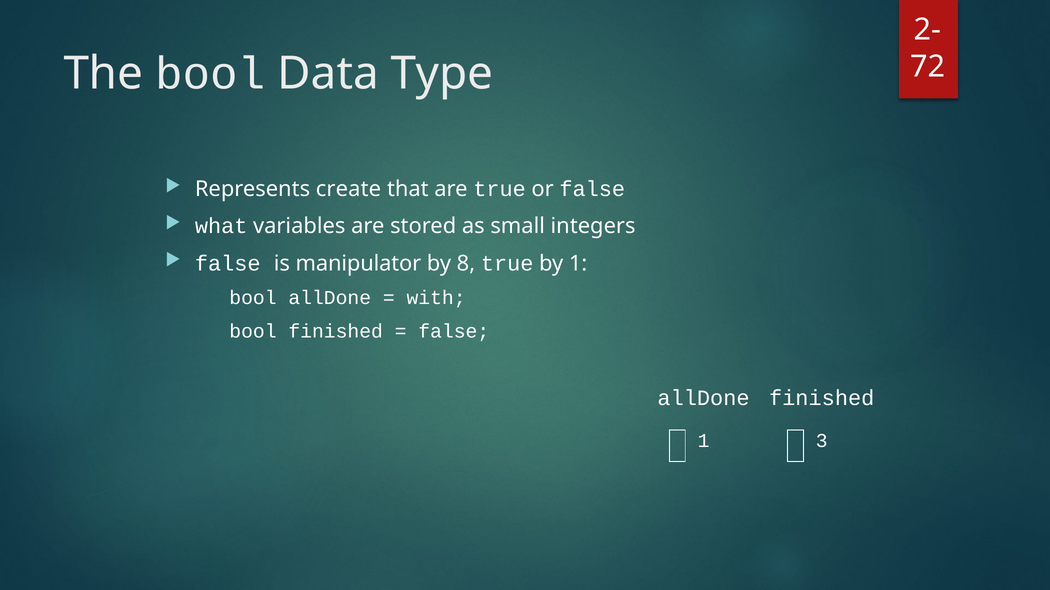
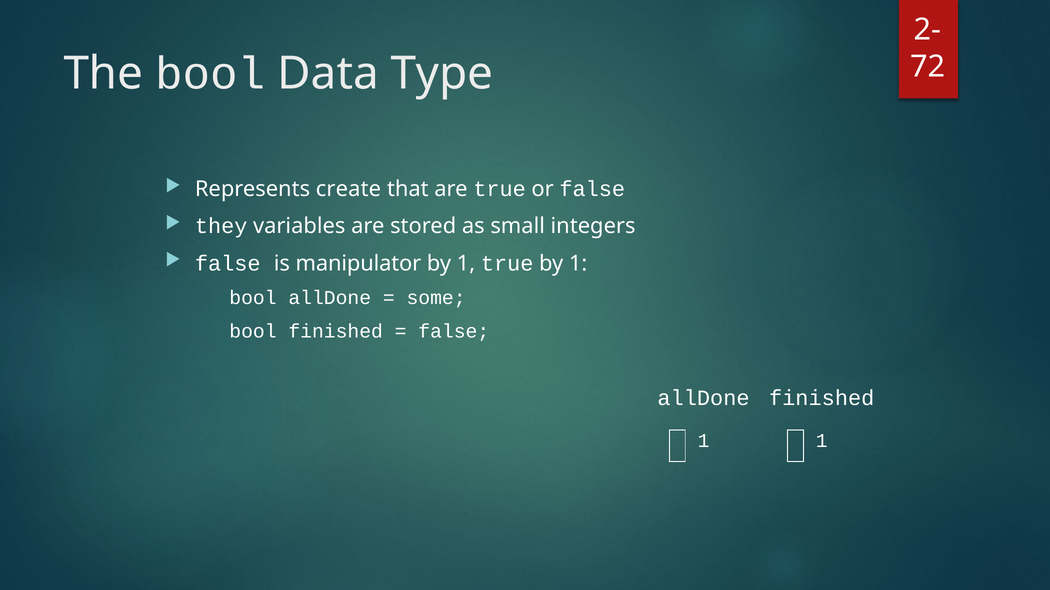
what: what -> they
8 at (466, 264): 8 -> 1
with: with -> some
1 3: 3 -> 1
